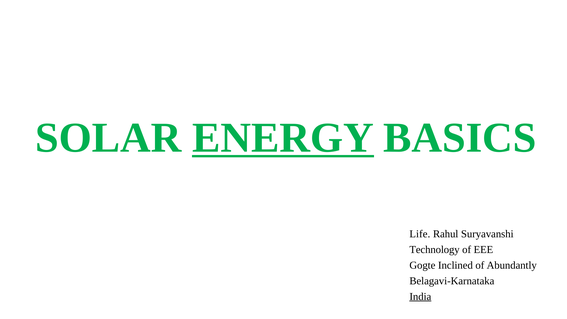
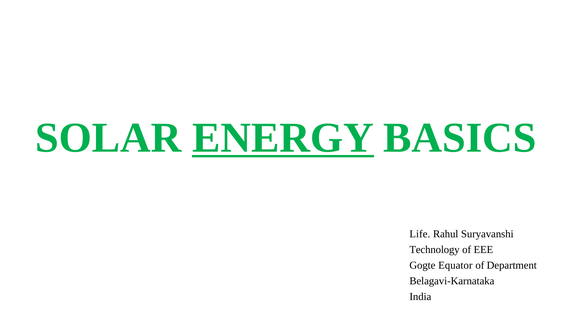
Inclined: Inclined -> Equator
Abundantly: Abundantly -> Department
India underline: present -> none
